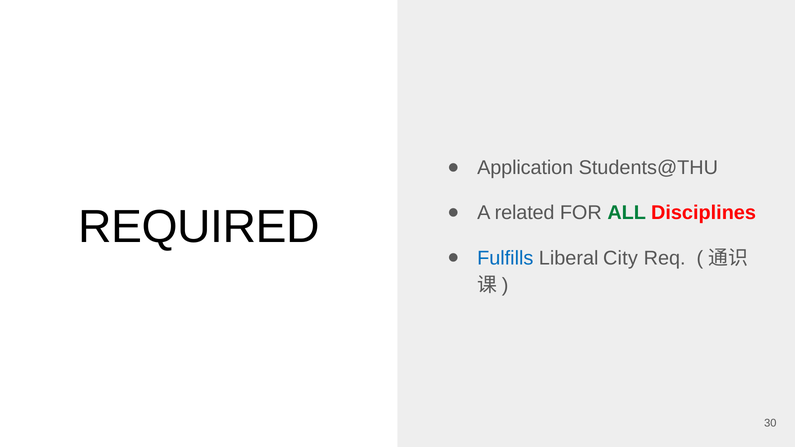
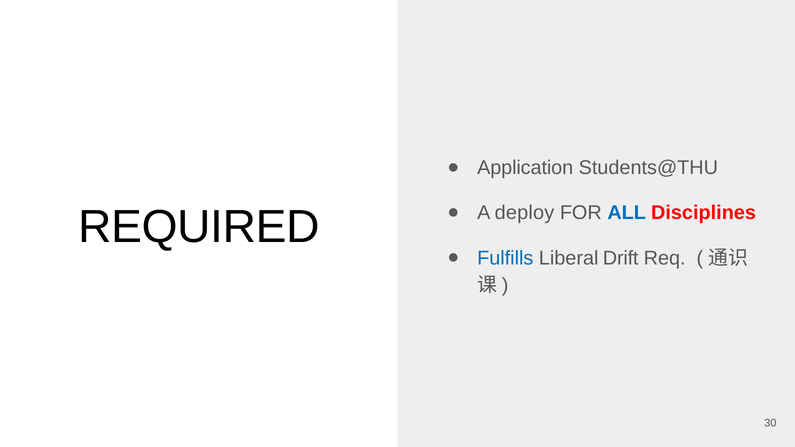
related: related -> deploy
ALL colour: green -> blue
City: City -> Drift
